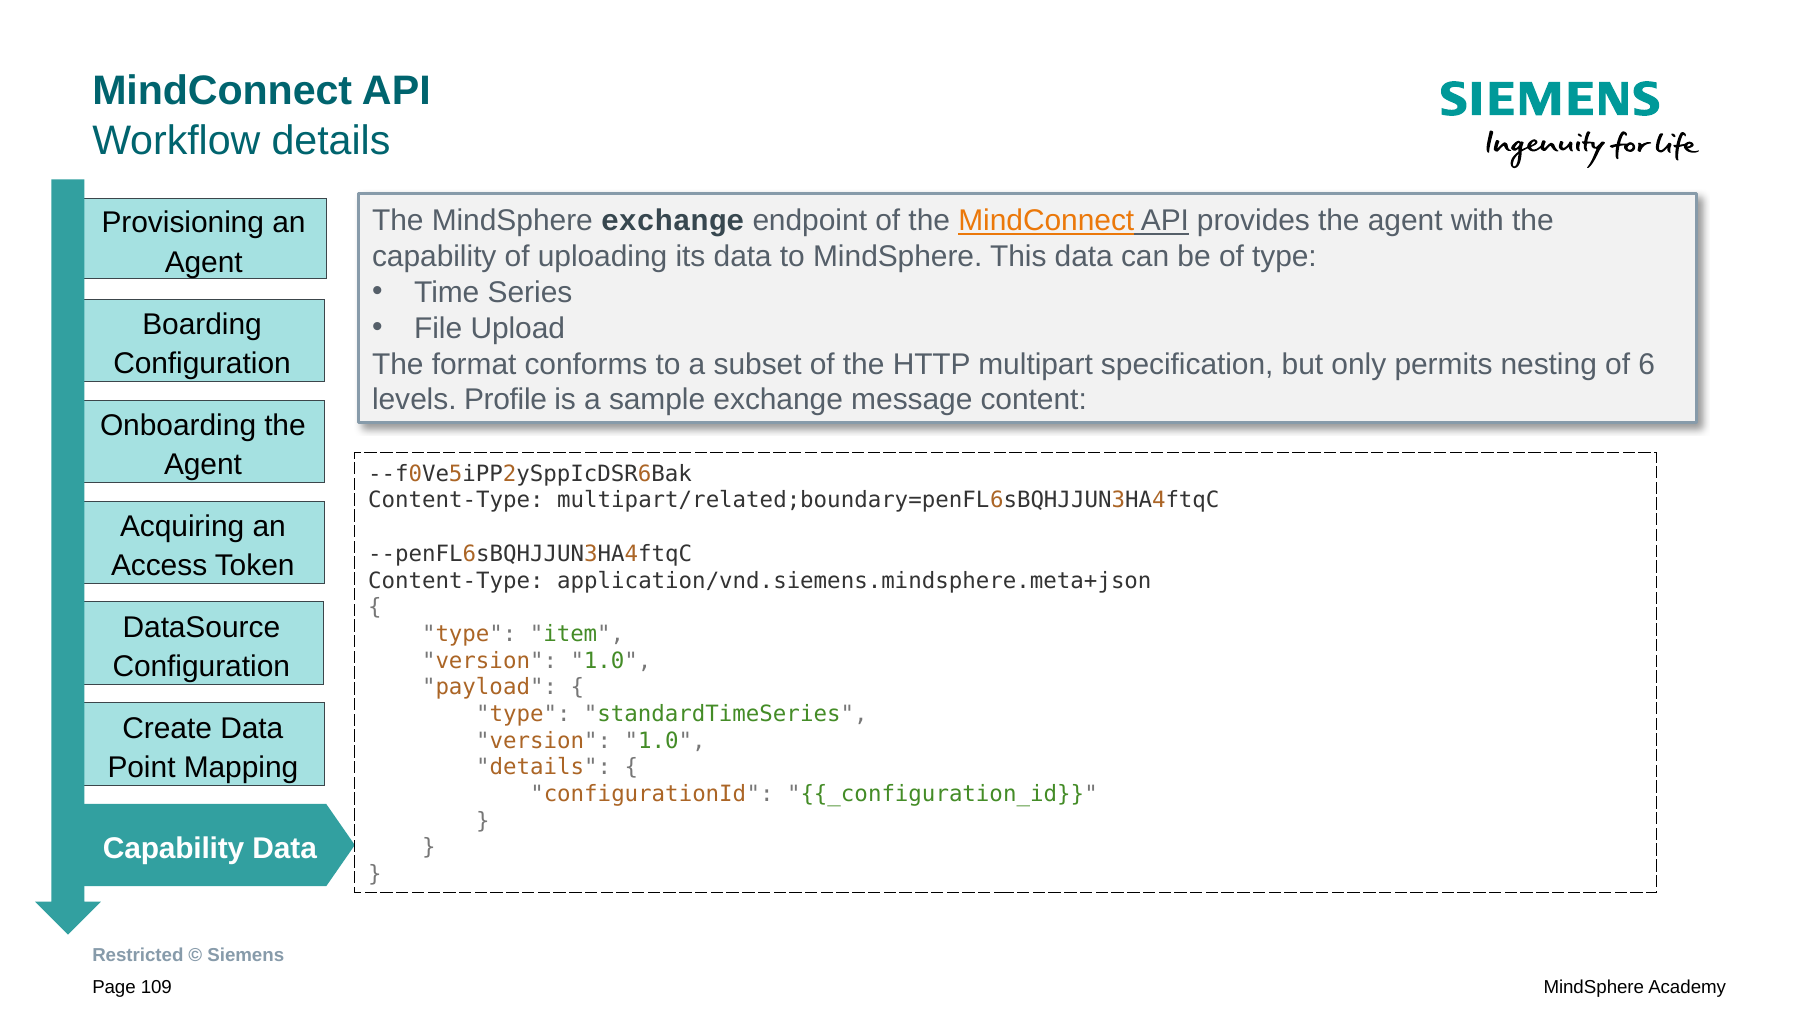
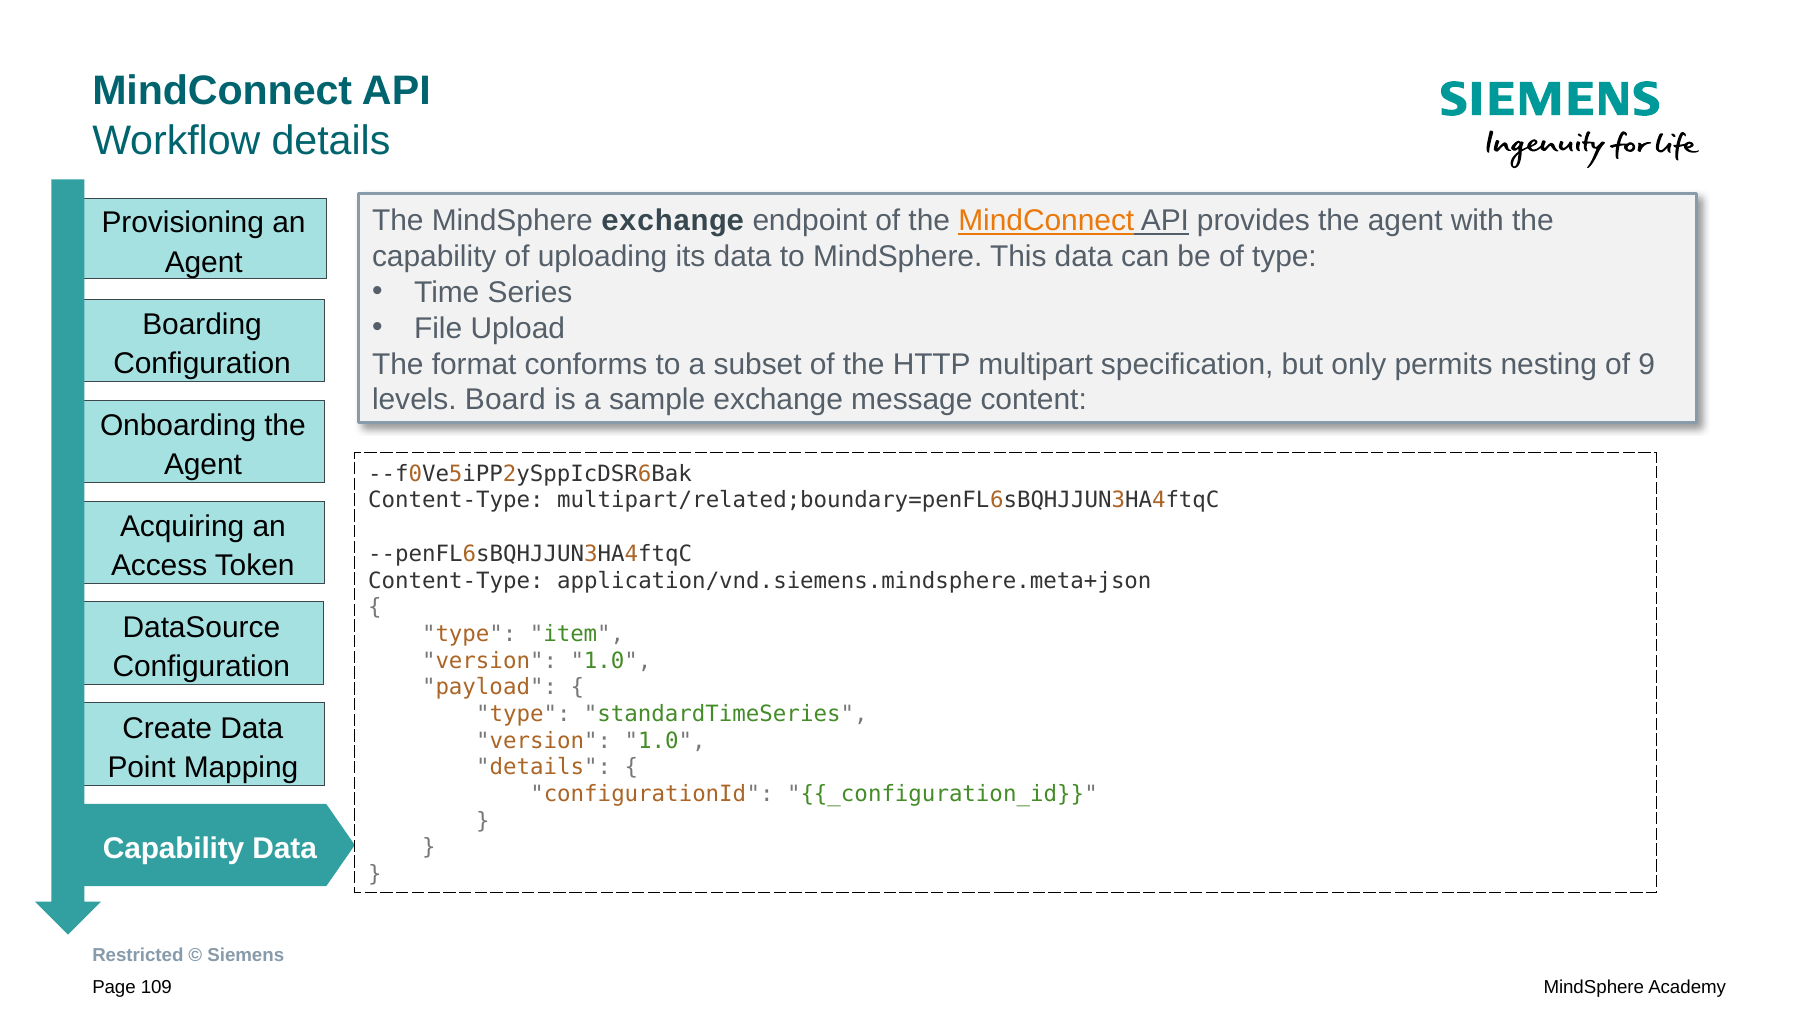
6: 6 -> 9
Profile: Profile -> Board
